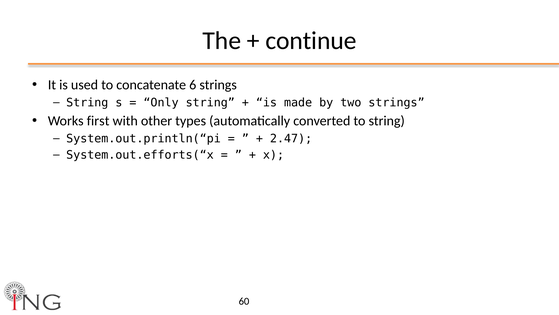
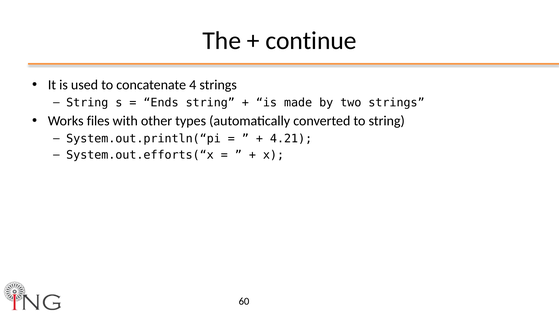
6: 6 -> 4
Only: Only -> Ends
first: first -> files
2.47: 2.47 -> 4.21
